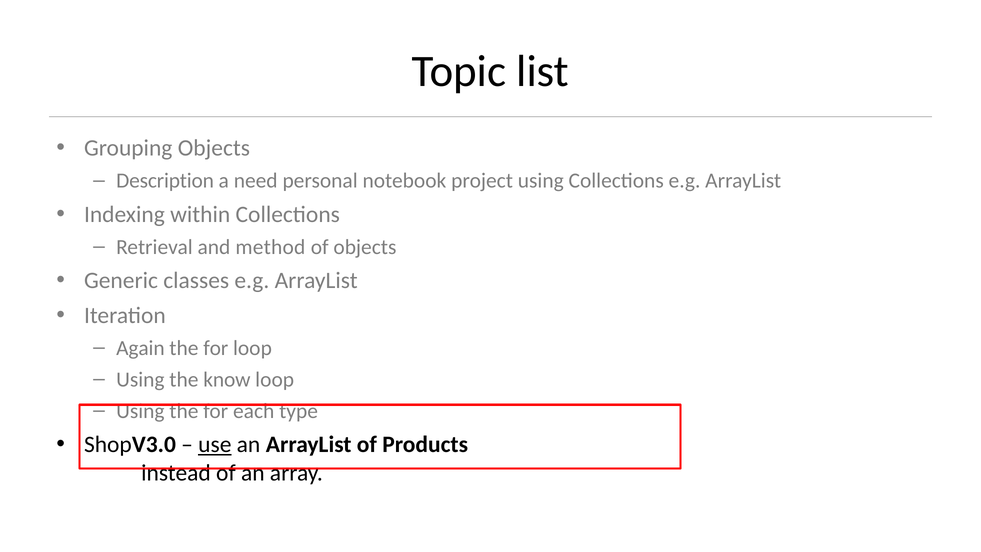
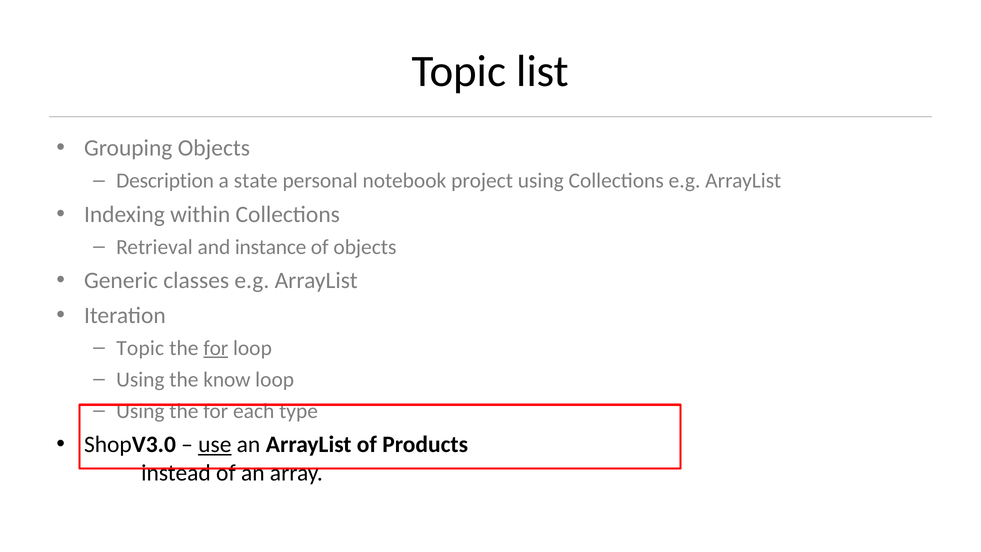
need: need -> state
method: method -> instance
Again at (140, 348): Again -> Topic
for at (216, 348) underline: none -> present
